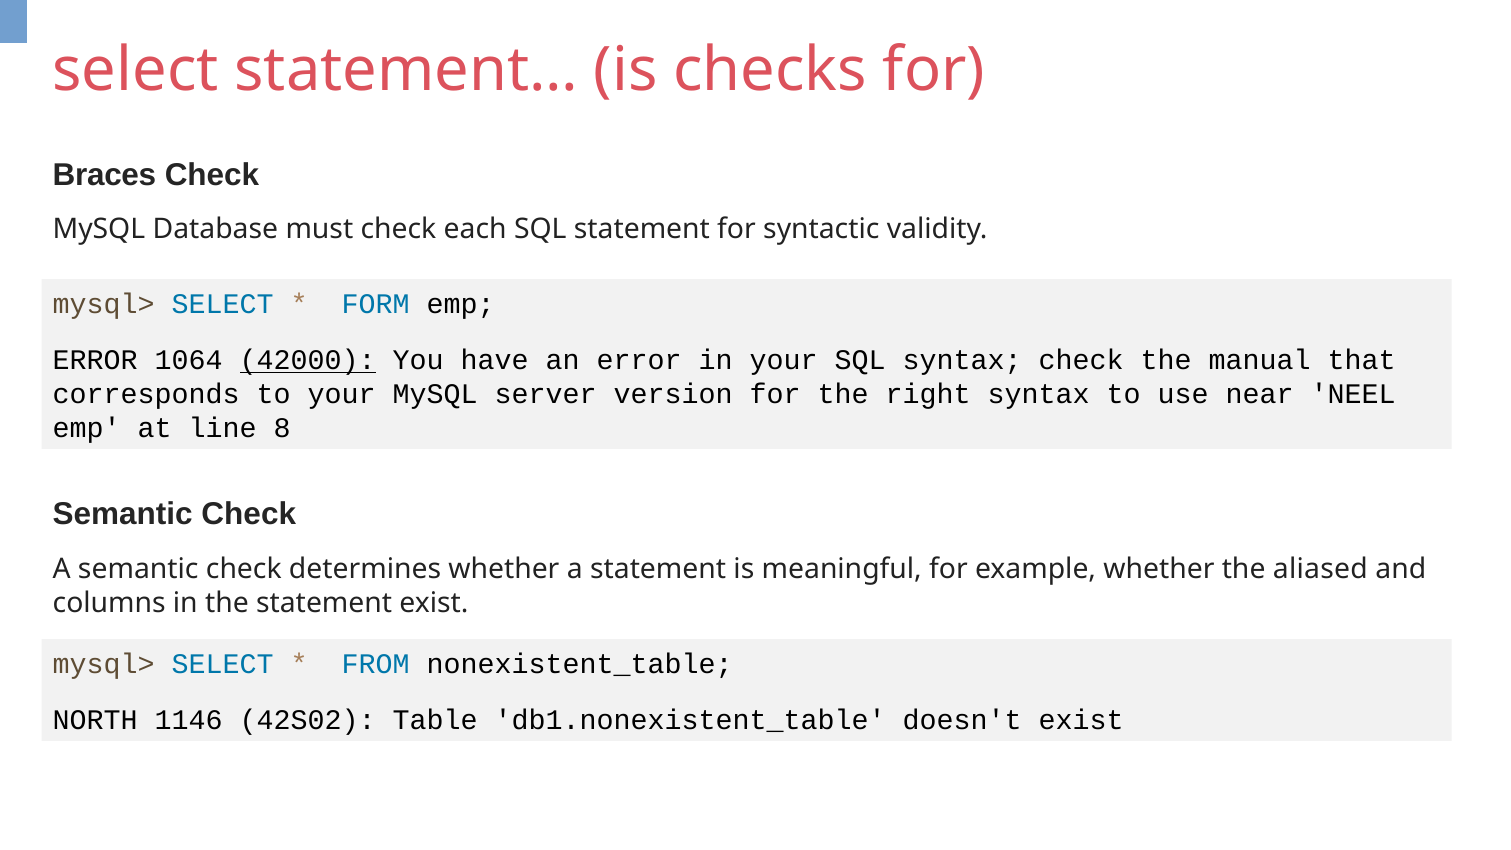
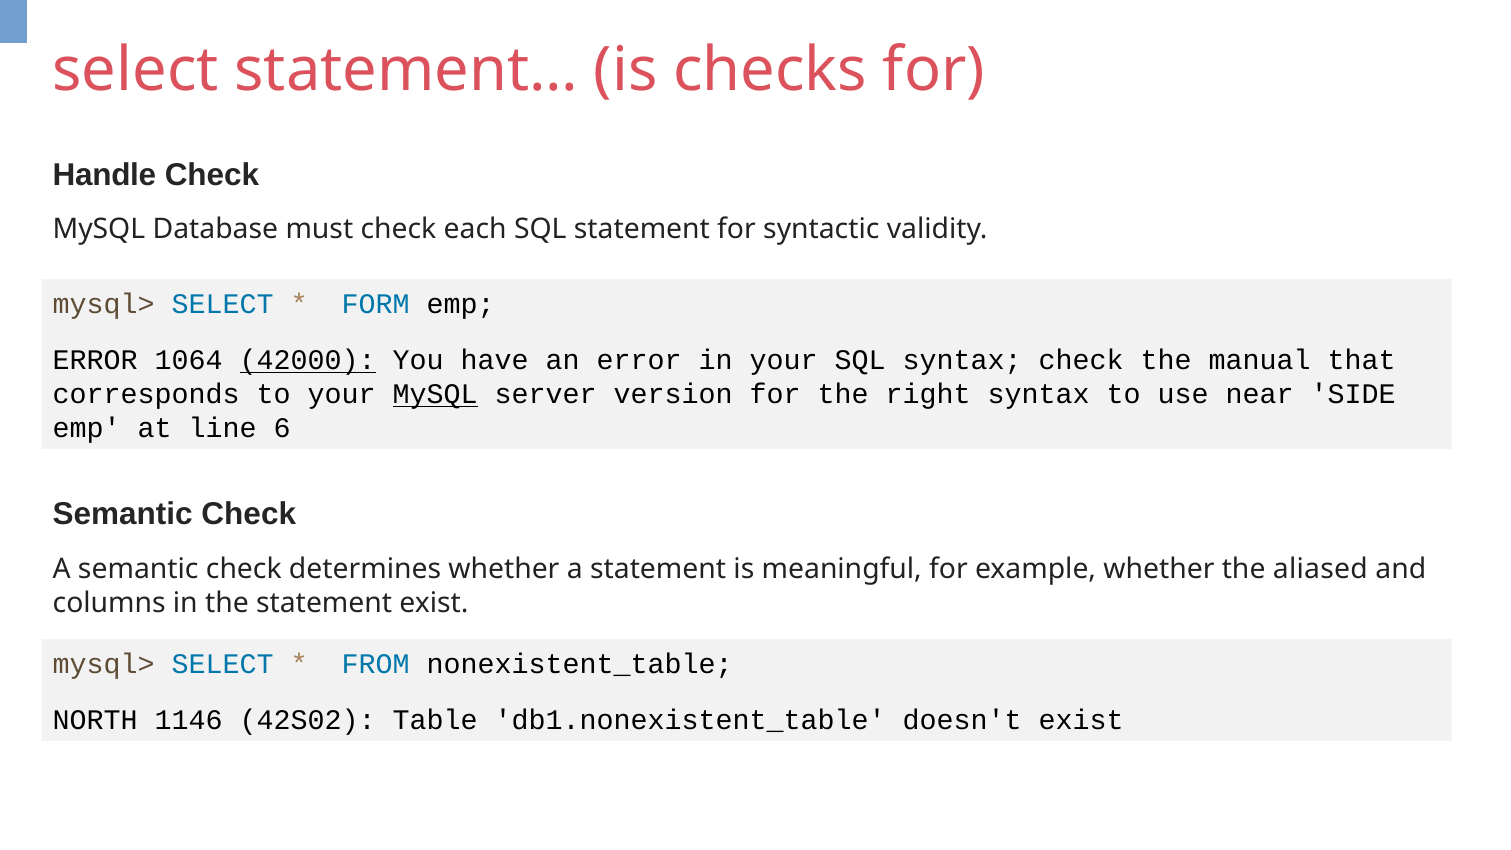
Braces: Braces -> Handle
MySQL at (435, 394) underline: none -> present
NEEL: NEEL -> SIDE
8: 8 -> 6
